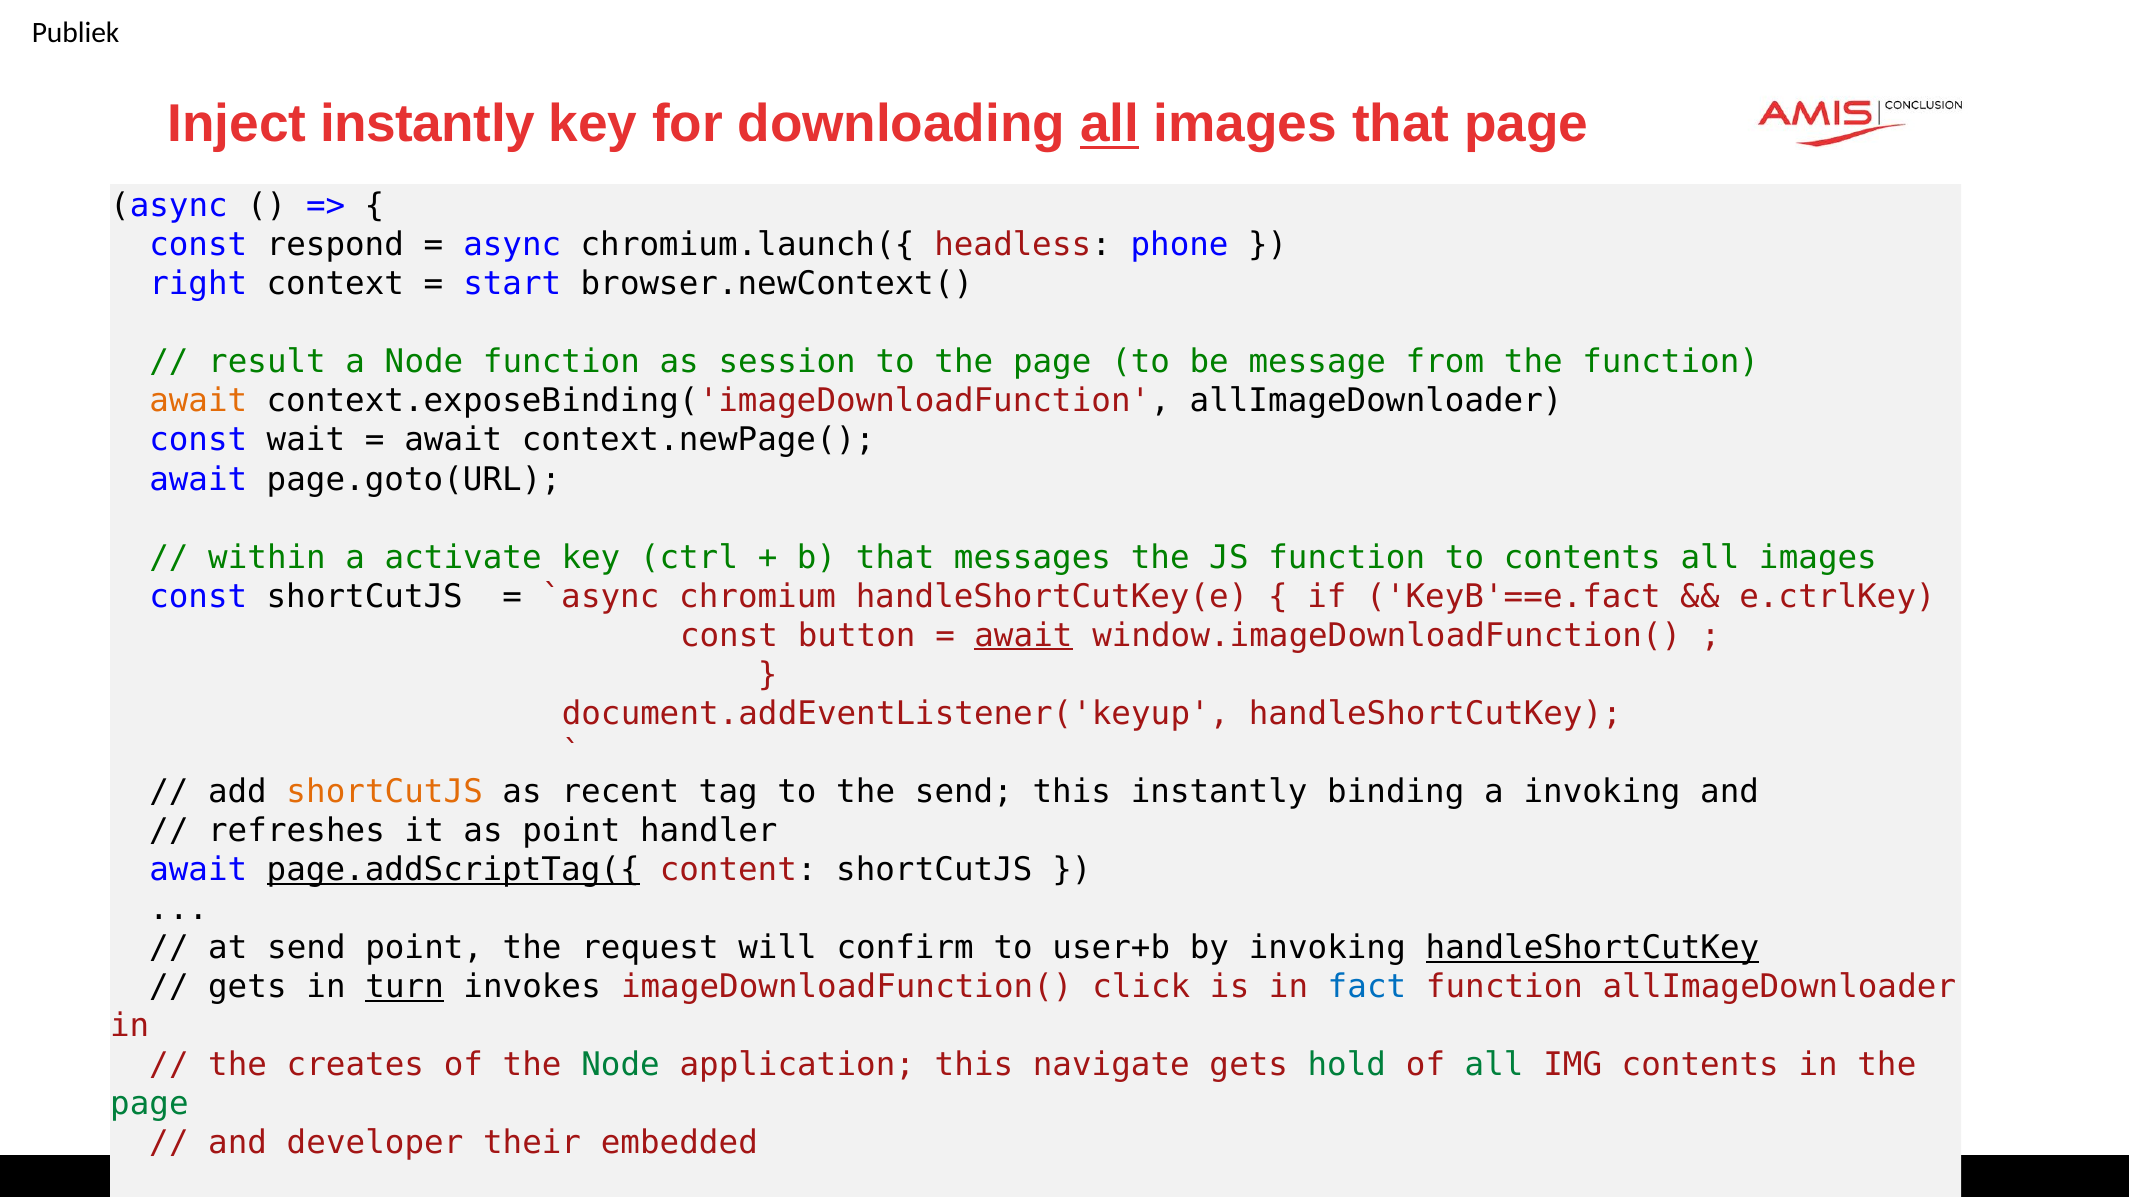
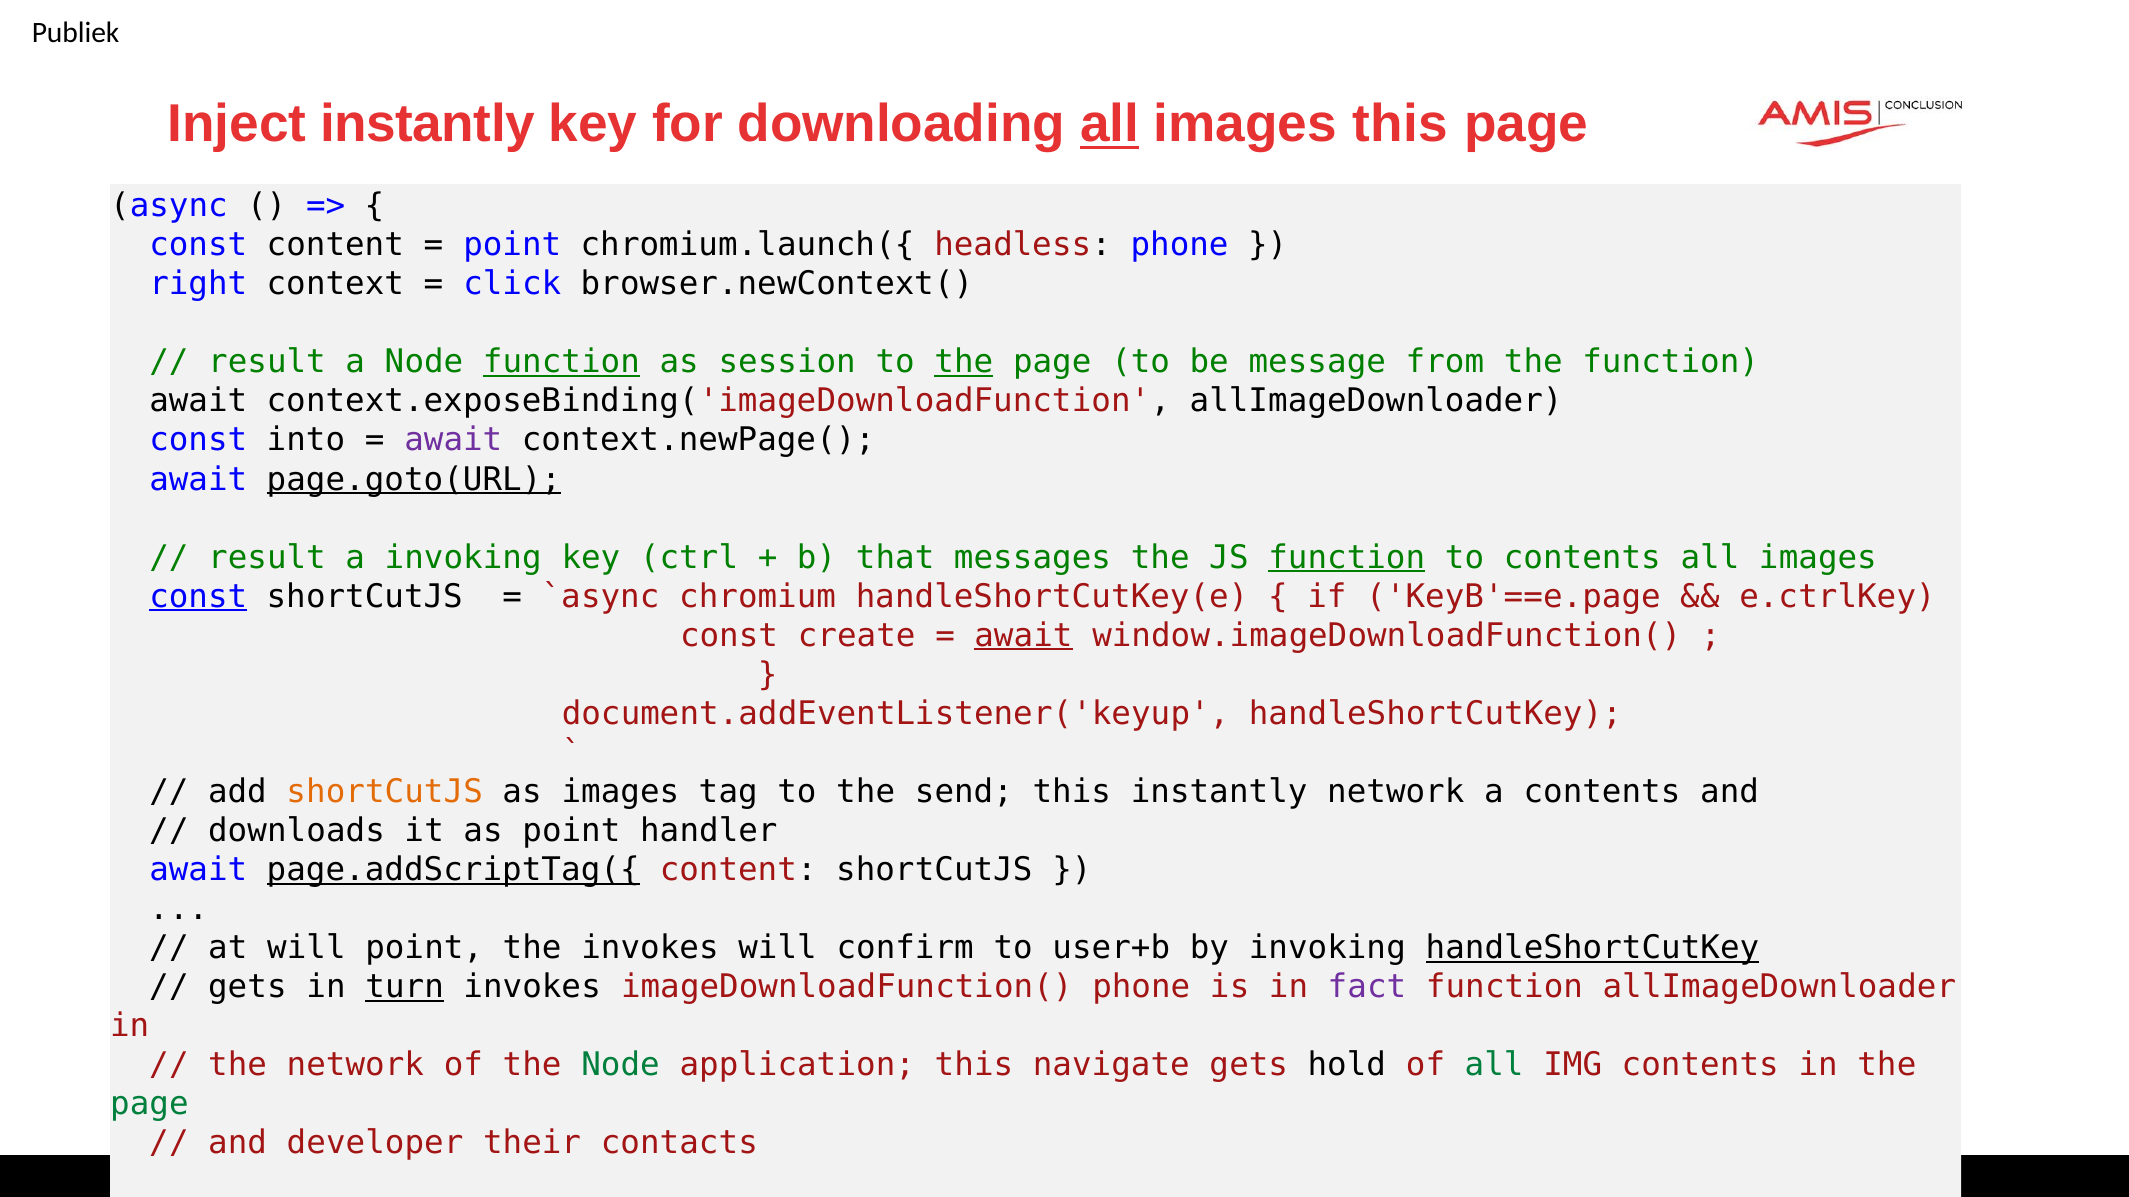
images that: that -> this
const respond: respond -> content
async at (512, 245): async -> point
start: start -> click
function at (561, 362) underline: none -> present
the at (964, 362) underline: none -> present
await at (198, 401) colour: orange -> black
wait: wait -> into
await at (453, 440) colour: black -> purple
page.goto(URL underline: none -> present
within at (267, 558): within -> result
a activate: activate -> invoking
function at (1347, 558) underline: none -> present
const at (198, 597) underline: none -> present
KeyB'==e.fact: KeyB'==e.fact -> KeyB'==e.page
button: button -> create
as recent: recent -> images
instantly binding: binding -> network
a invoking: invoking -> contents
refreshes: refreshes -> downloads
at send: send -> will
the request: request -> invokes
imageDownloadFunction( click: click -> phone
fact colour: blue -> purple
the creates: creates -> network
hold colour: green -> black
embedded: embedded -> contacts
